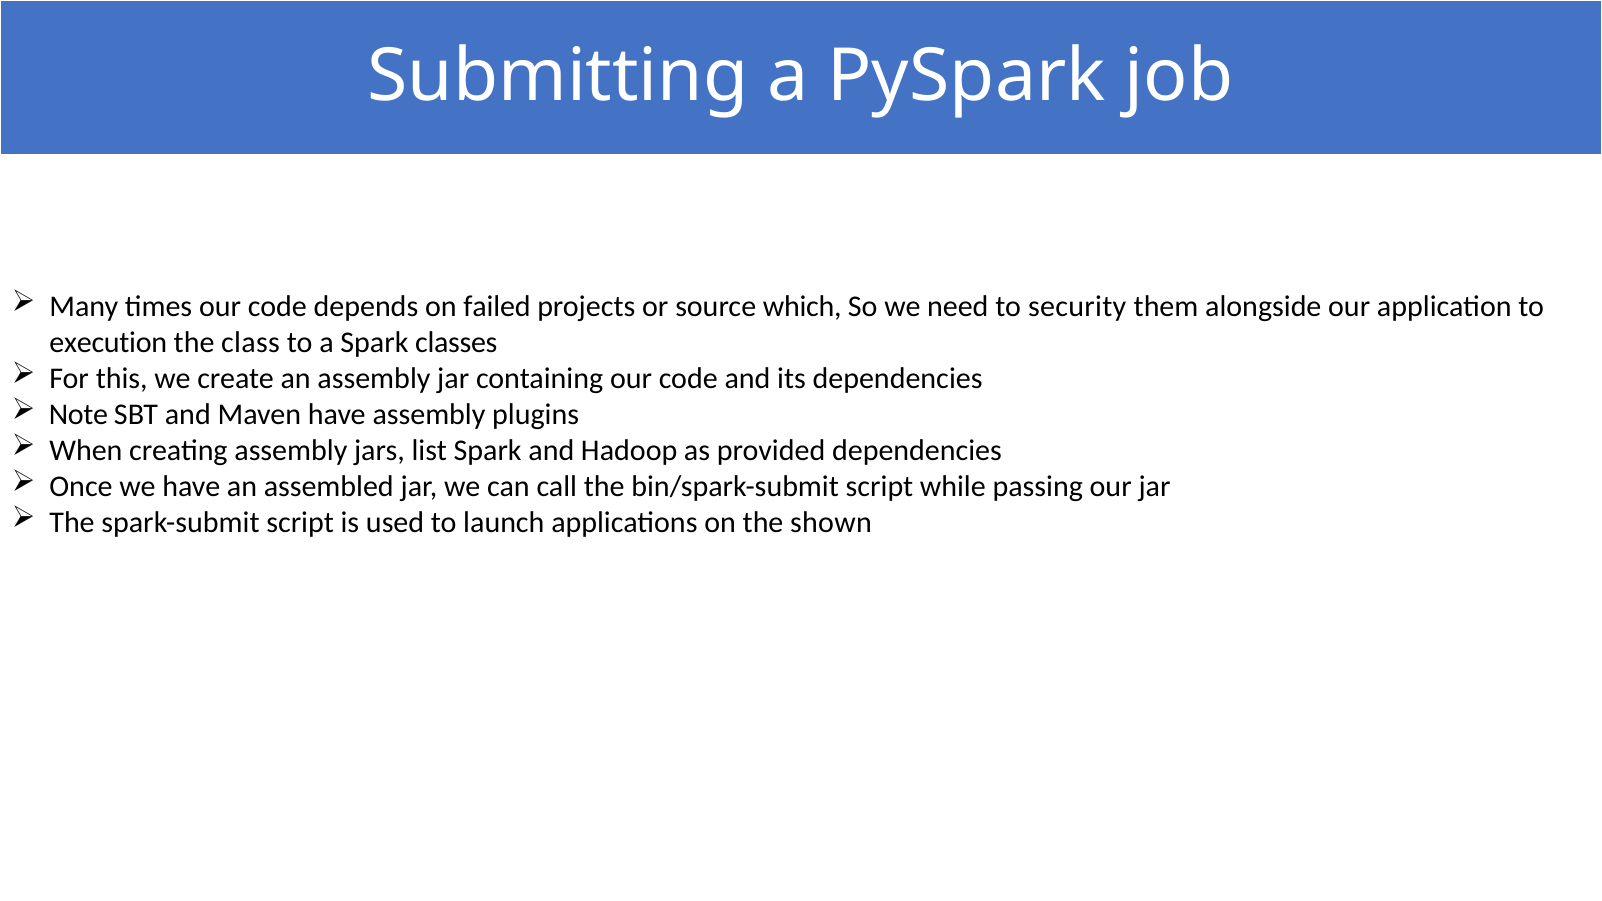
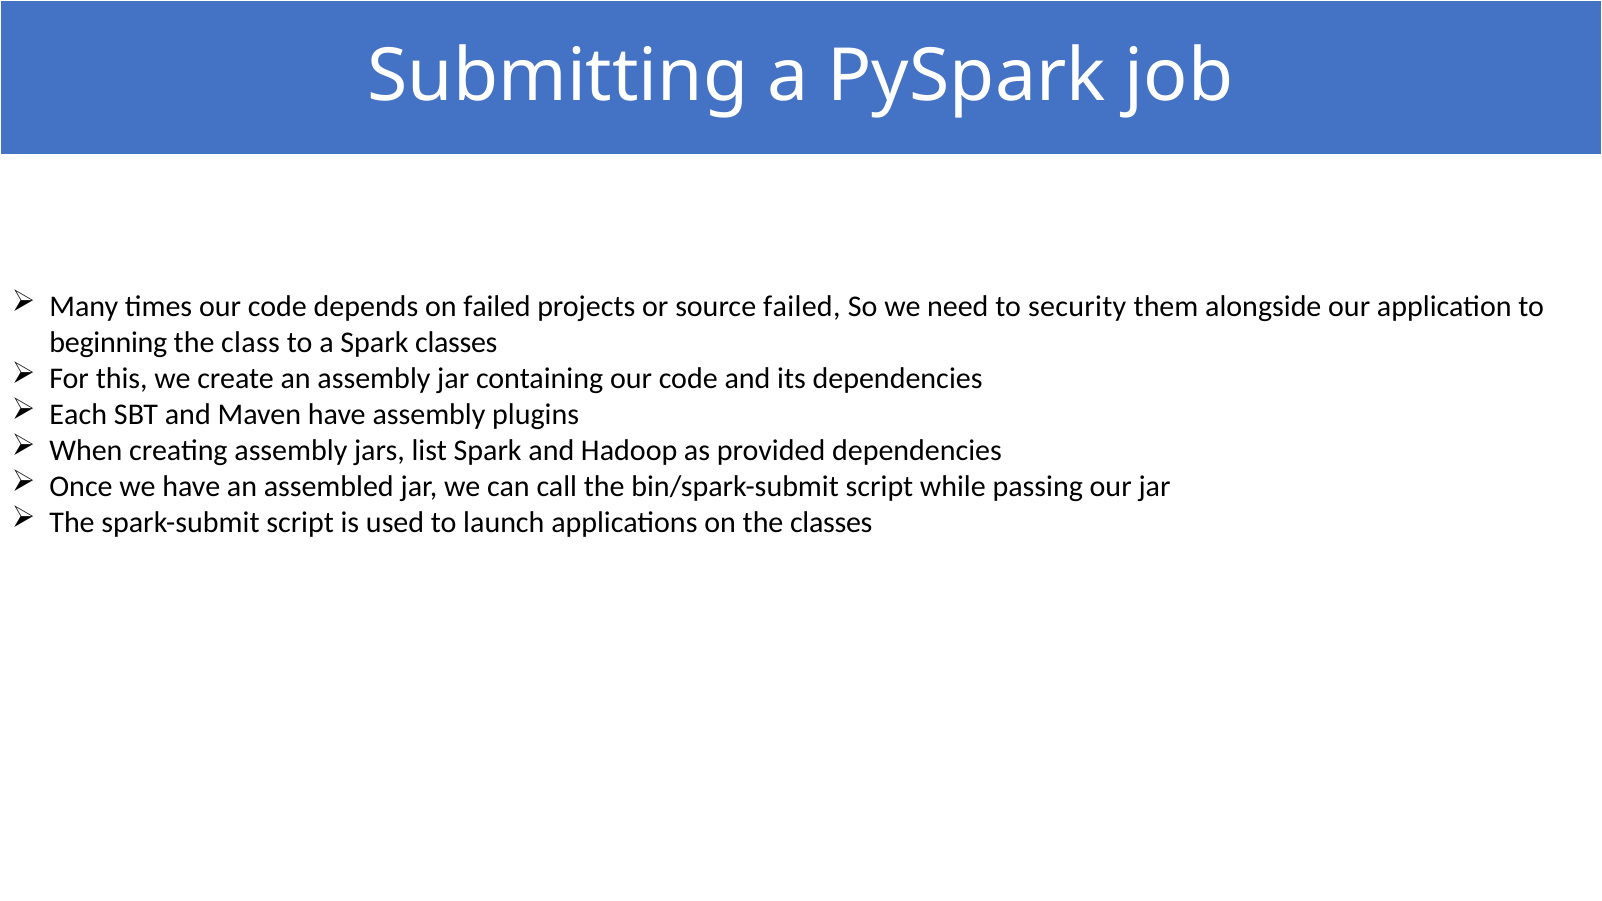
source which: which -> failed
execution: execution -> beginning
Note: Note -> Each
the shown: shown -> classes
